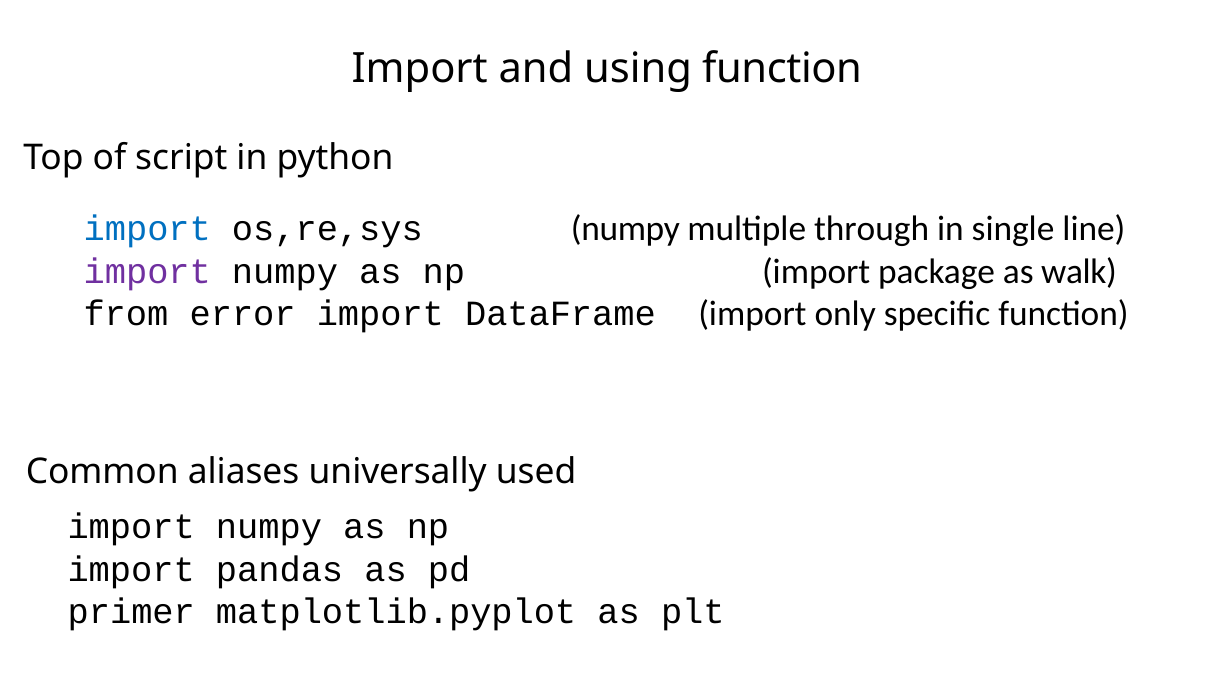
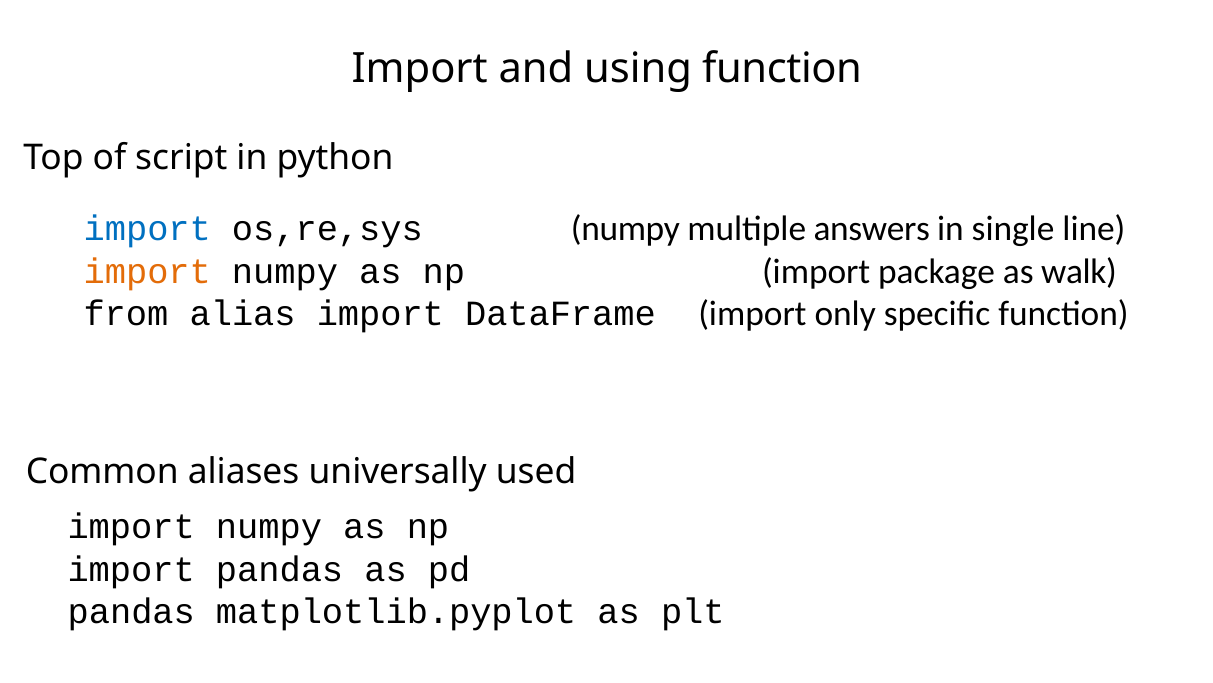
through: through -> answers
import at (147, 271) colour: purple -> orange
error: error -> alias
primer at (131, 612): primer -> pandas
